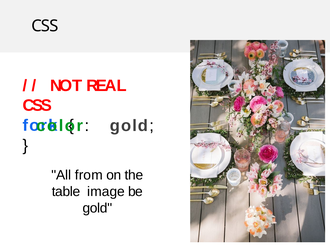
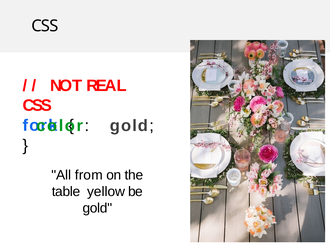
image: image -> yellow
